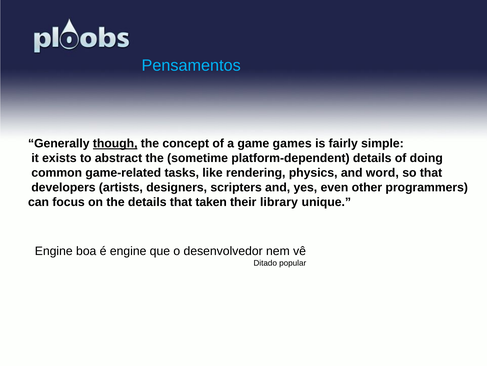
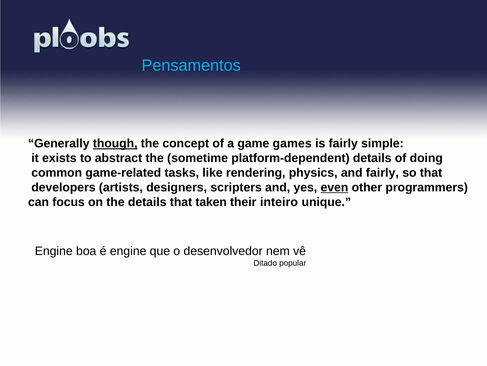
and word: word -> fairly
even underline: none -> present
library: library -> inteiro
